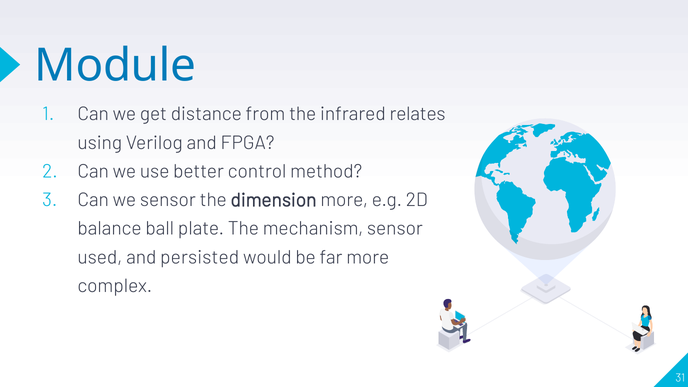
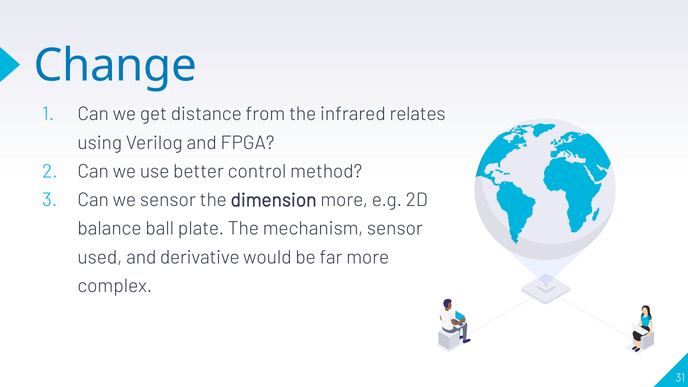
Module: Module -> Change
persisted: persisted -> derivative
